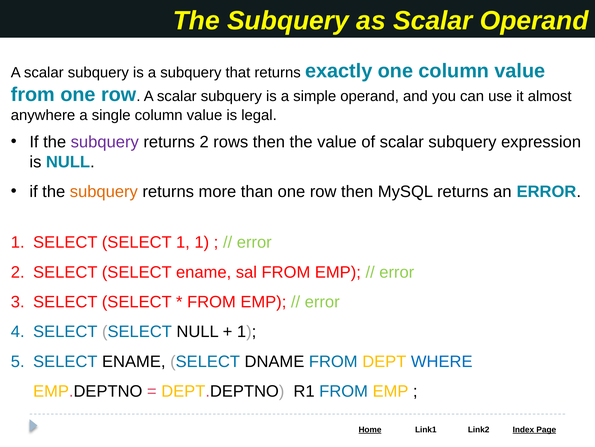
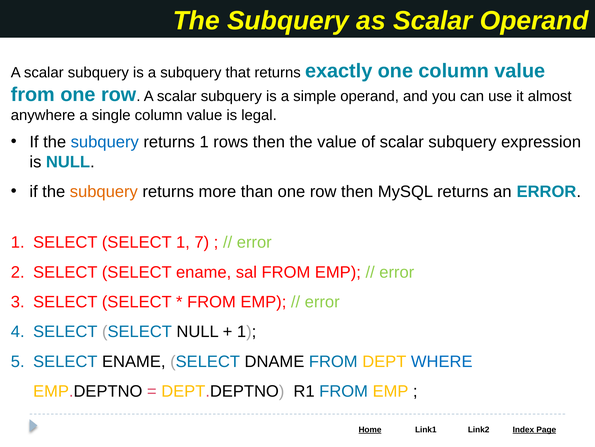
subquery at (105, 142) colour: purple -> blue
returns 2: 2 -> 1
1 1: 1 -> 7
